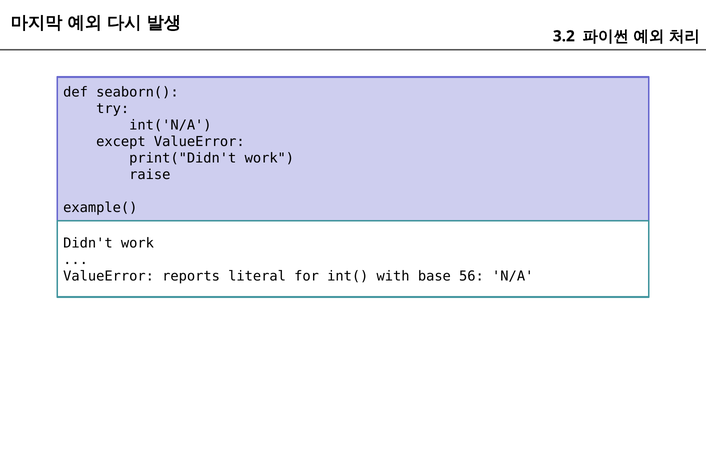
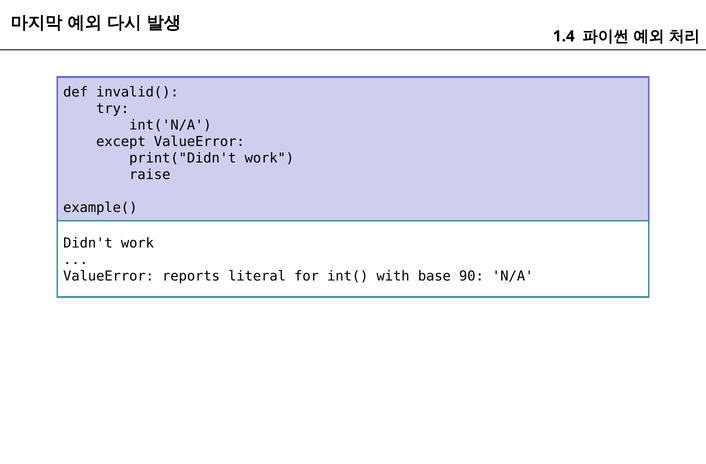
3.2: 3.2 -> 1.4
seaborn(: seaborn( -> invalid(
56: 56 -> 90
